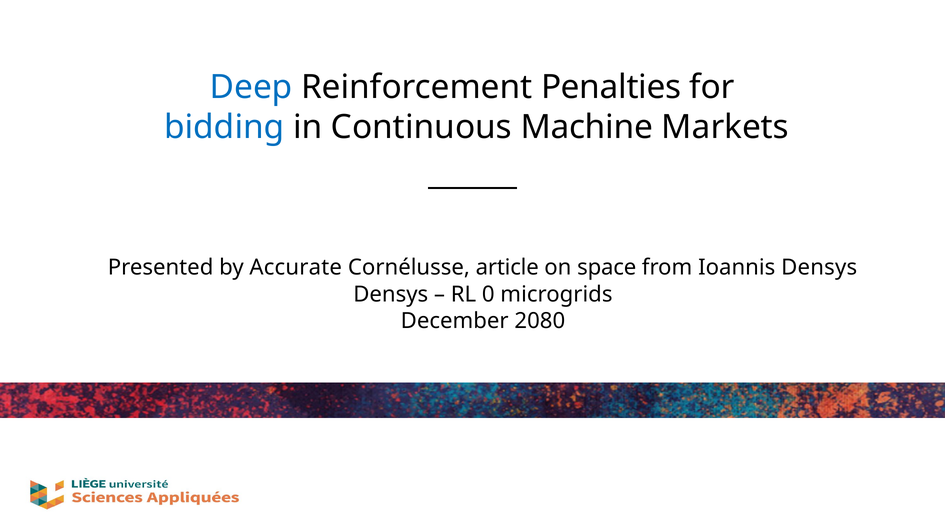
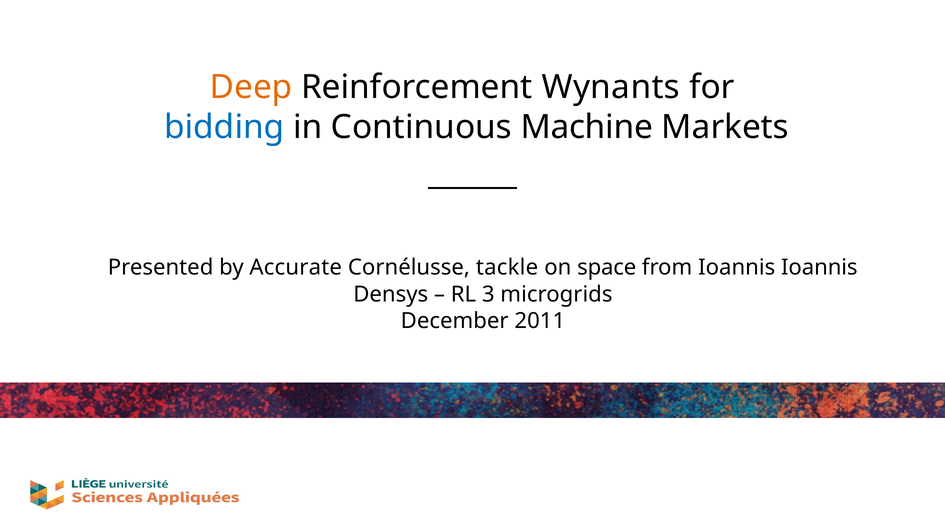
Deep colour: blue -> orange
Penalties: Penalties -> Wynants
article: article -> tackle
Ioannis Densys: Densys -> Ioannis
0: 0 -> 3
2080: 2080 -> 2011
